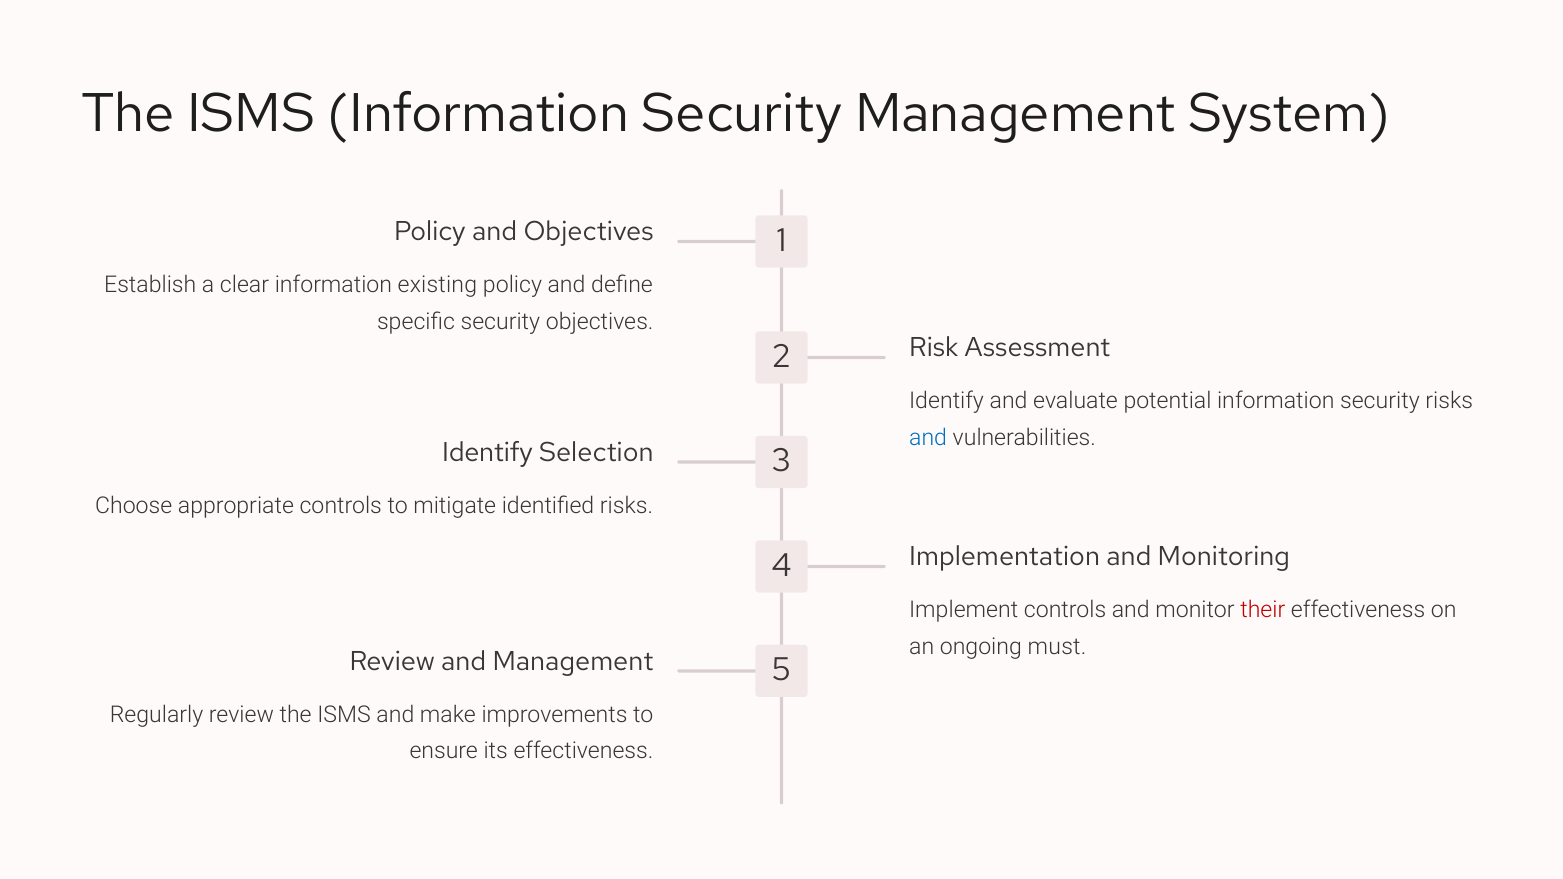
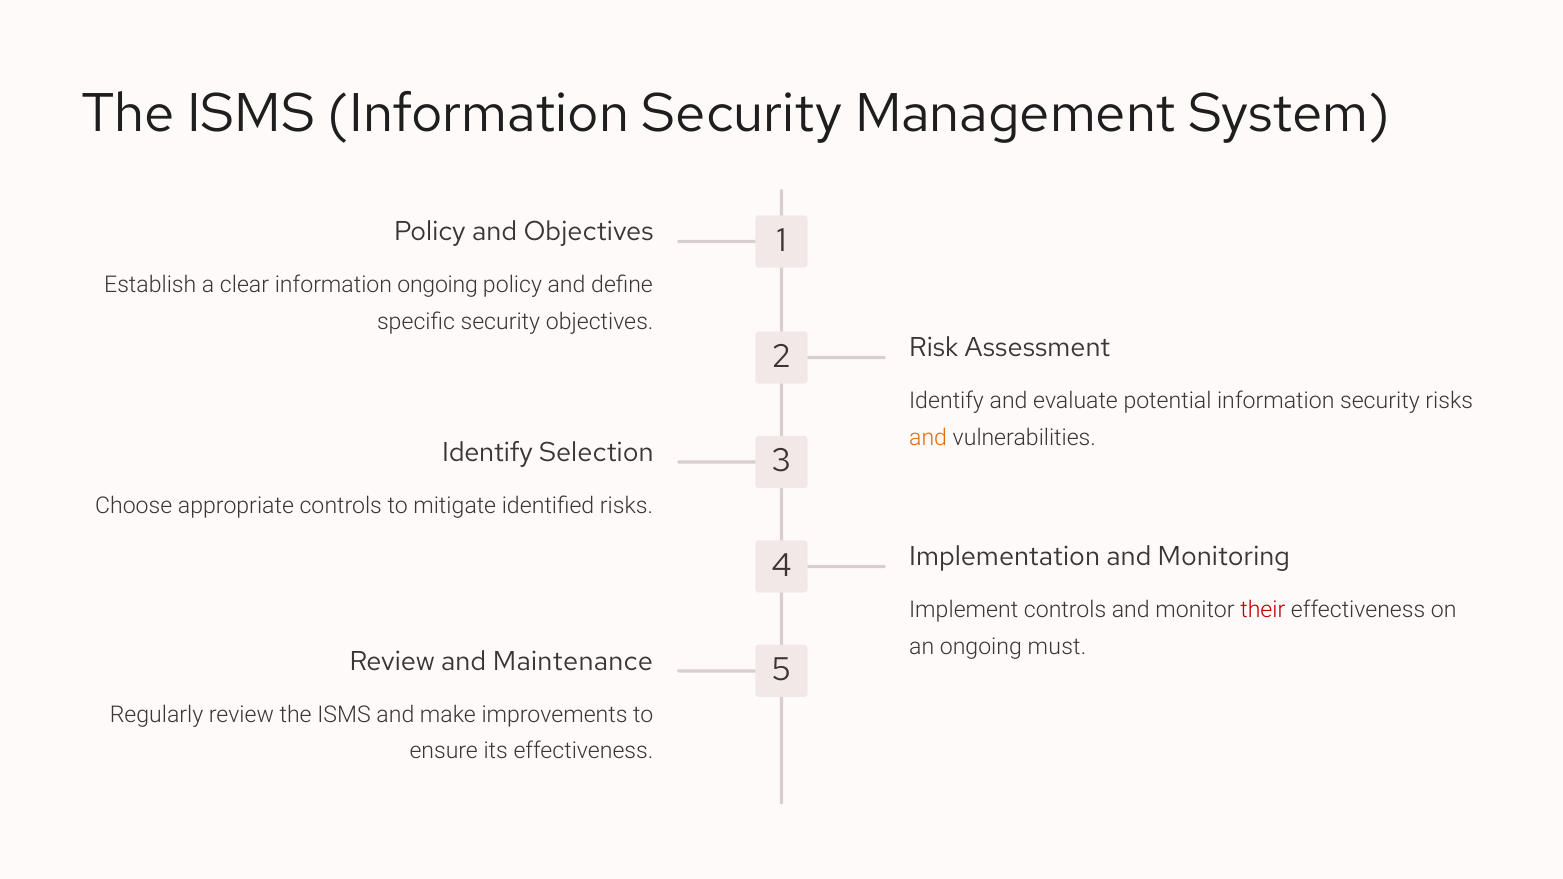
information existing: existing -> ongoing
and at (928, 438) colour: blue -> orange
and Management: Management -> Maintenance
